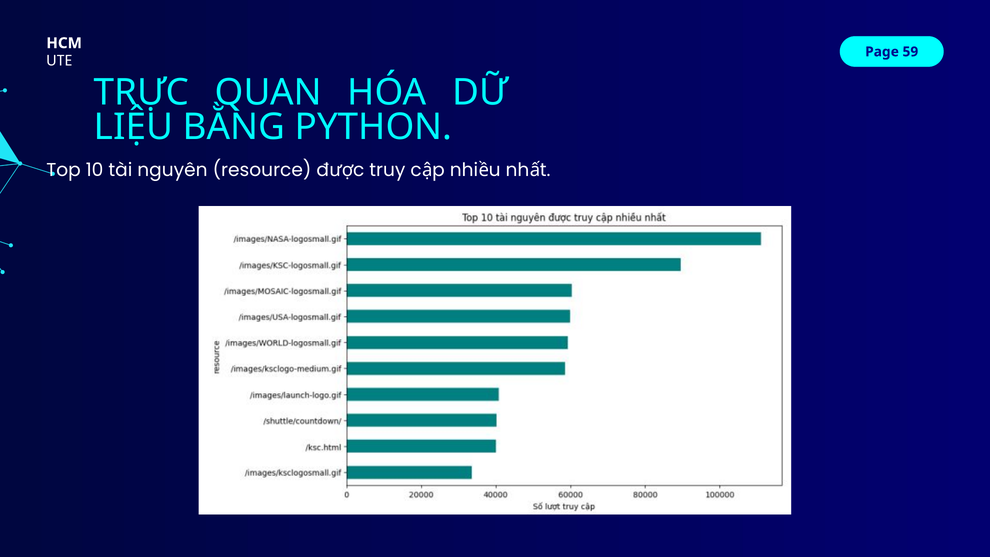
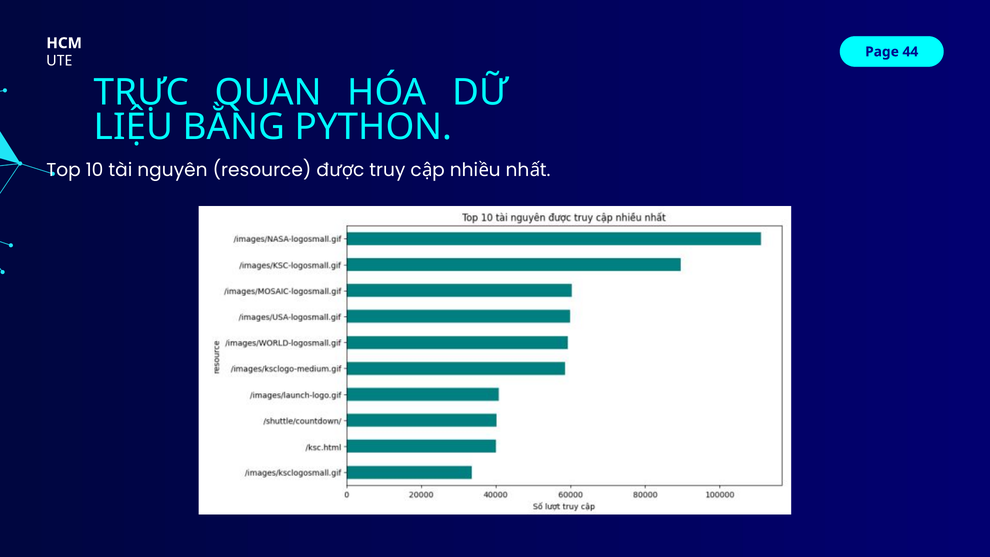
59: 59 -> 44
